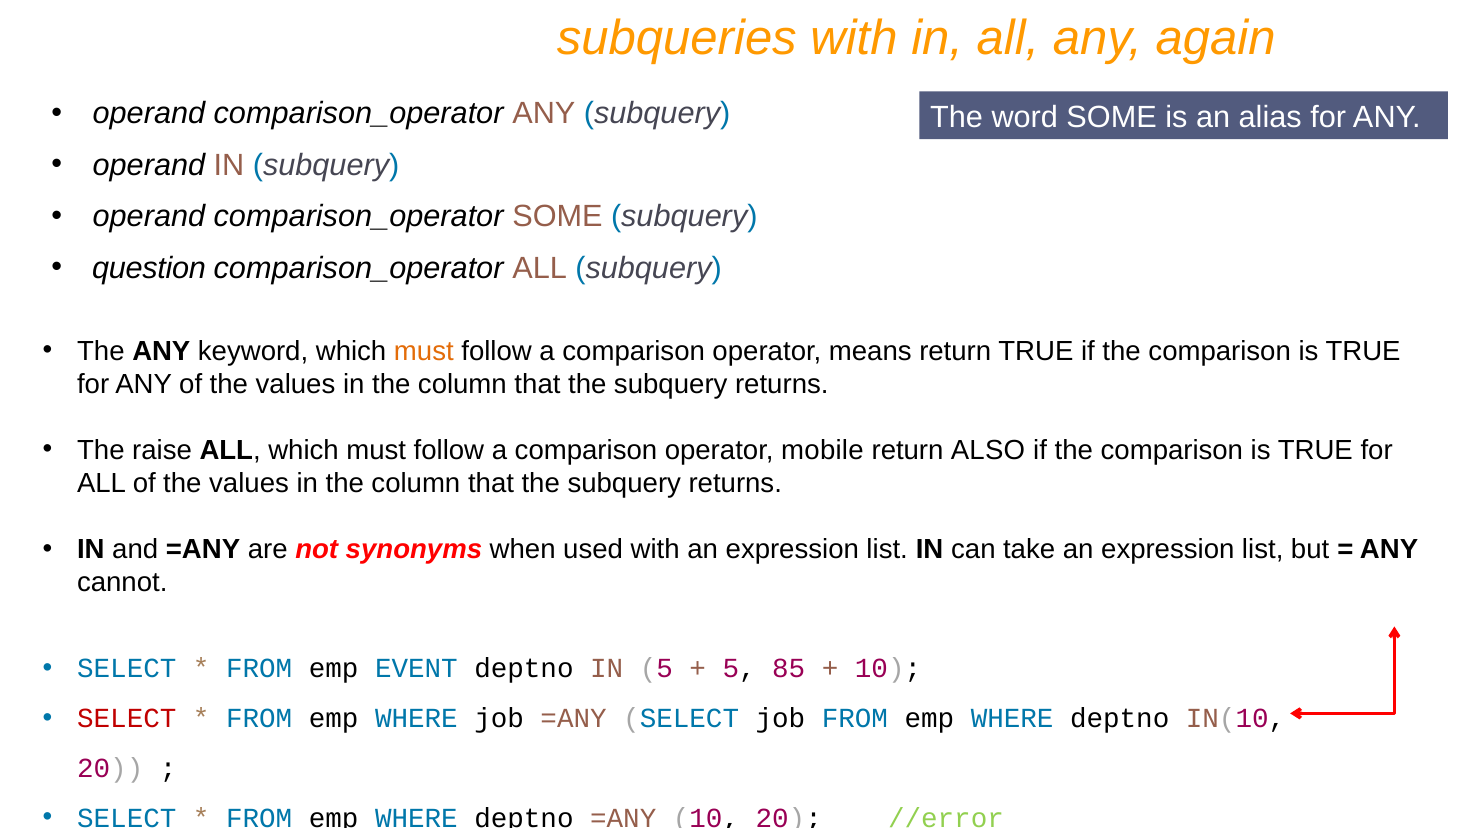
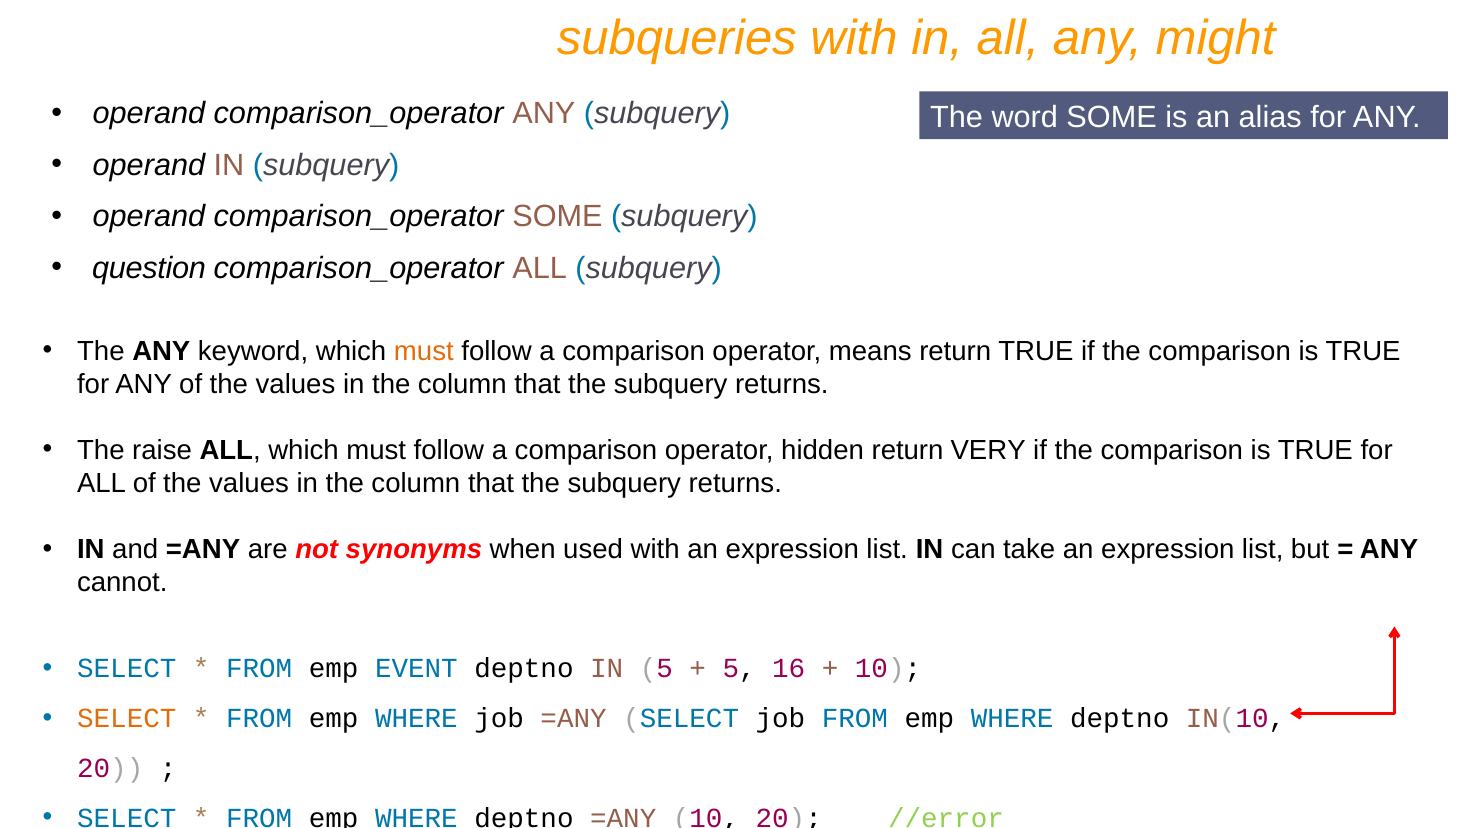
again: again -> might
mobile: mobile -> hidden
ALSO: ALSO -> VERY
85: 85 -> 16
SELECT at (127, 718) colour: red -> orange
